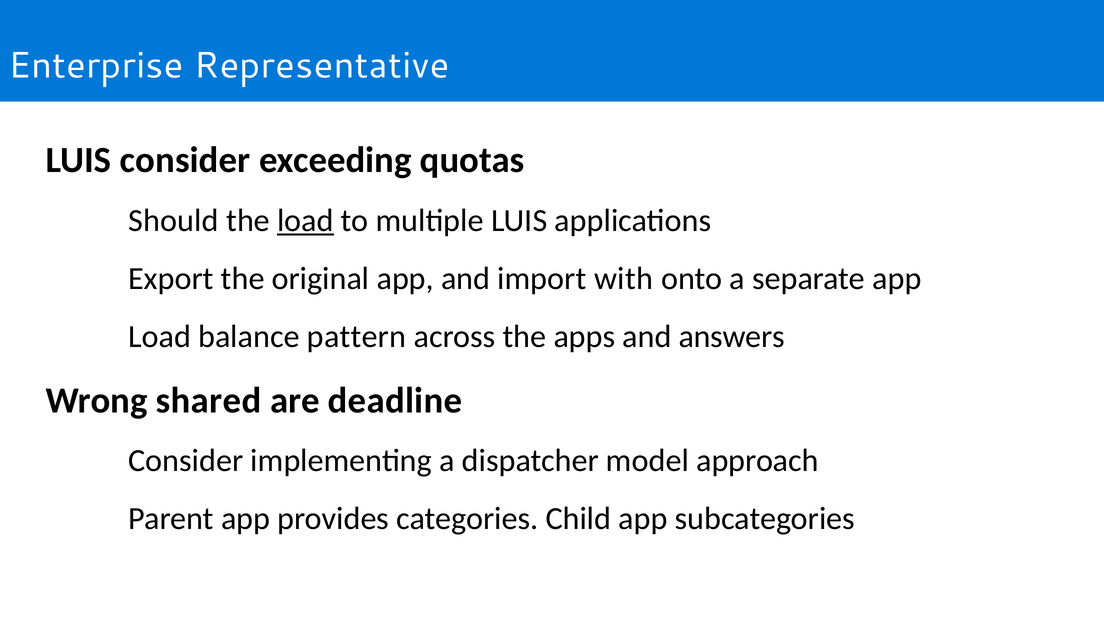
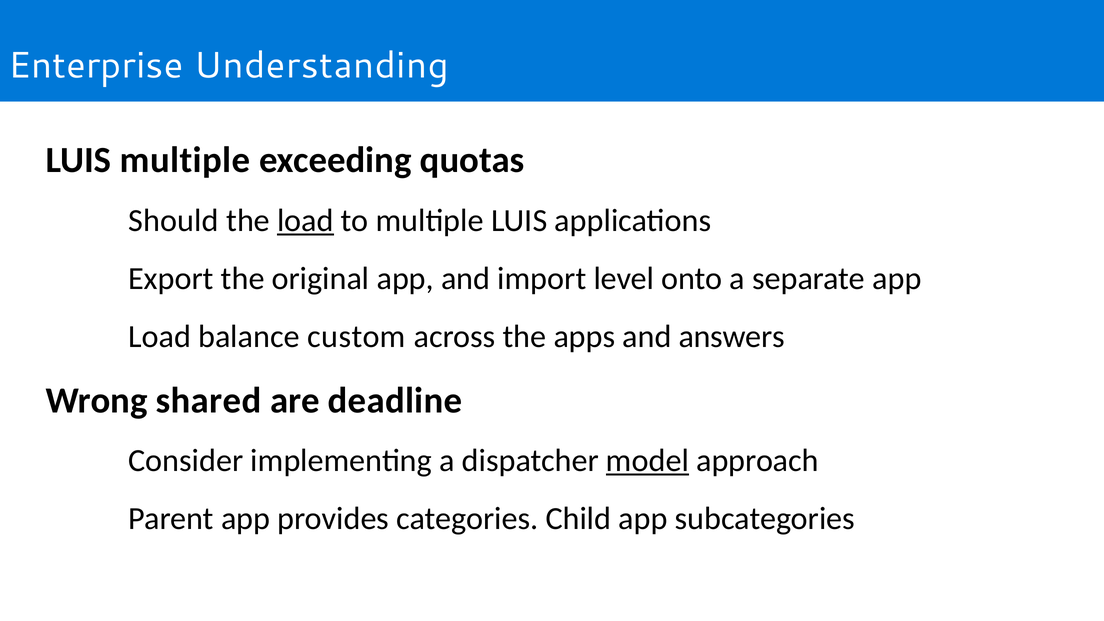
Representative: Representative -> Understanding
LUIS consider: consider -> multiple
with: with -> level
pattern: pattern -> custom
model underline: none -> present
